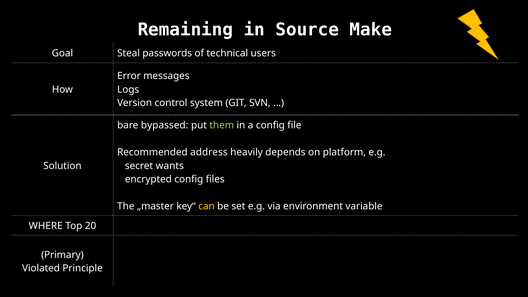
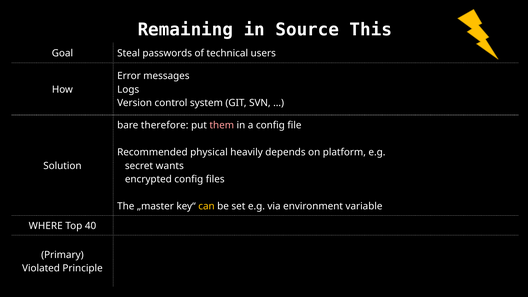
Make: Make -> This
bypassed: bypassed -> therefore
them colour: light green -> pink
address: address -> physical
20: 20 -> 40
